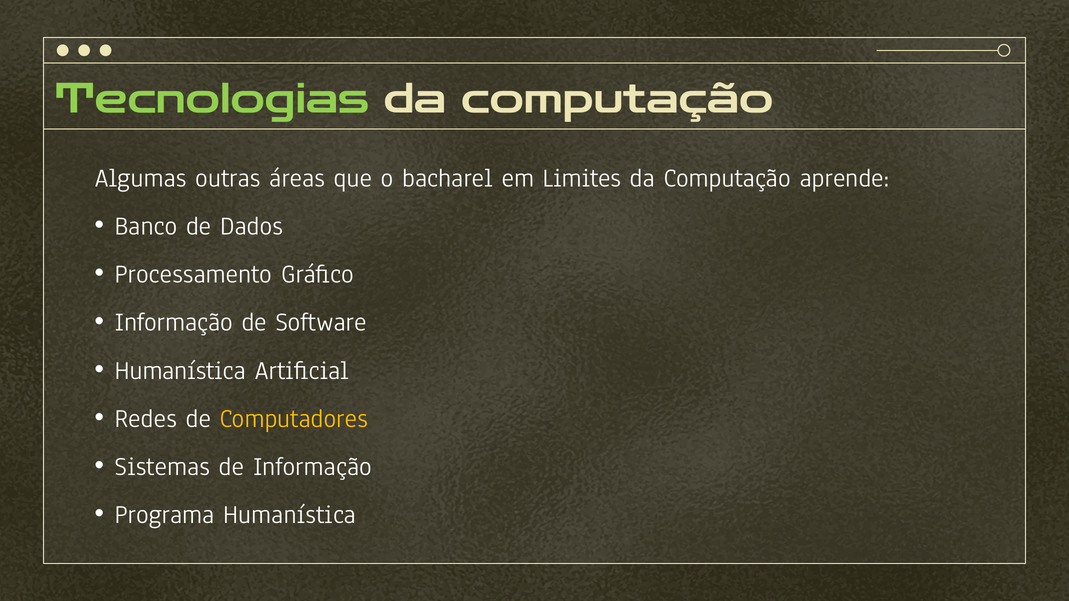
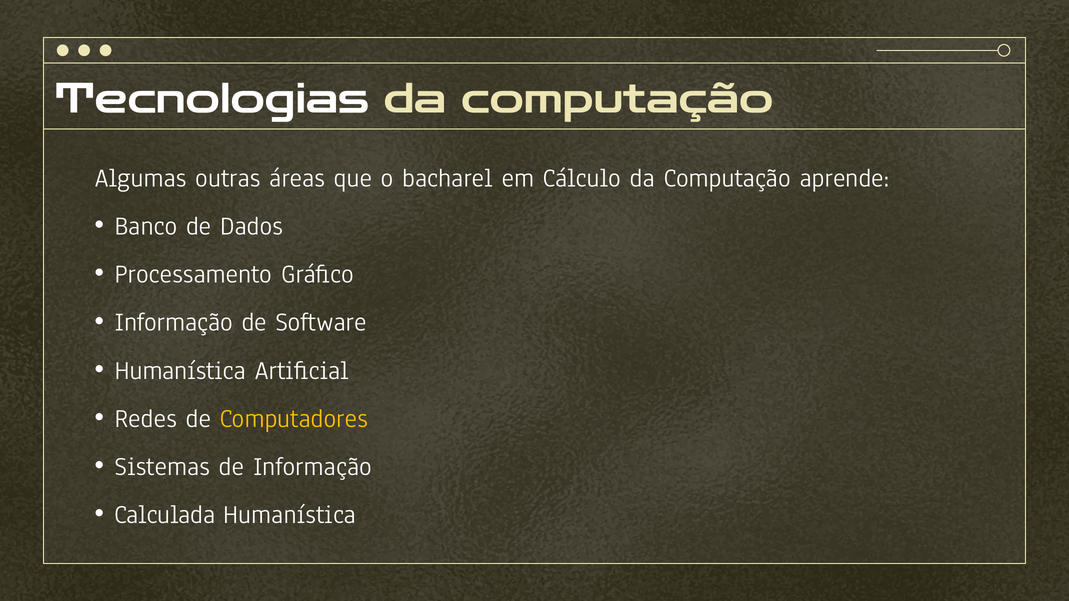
Tecnologias colour: light green -> white
Limites: Limites -> Cálculo
Programa: Programa -> Calculada
